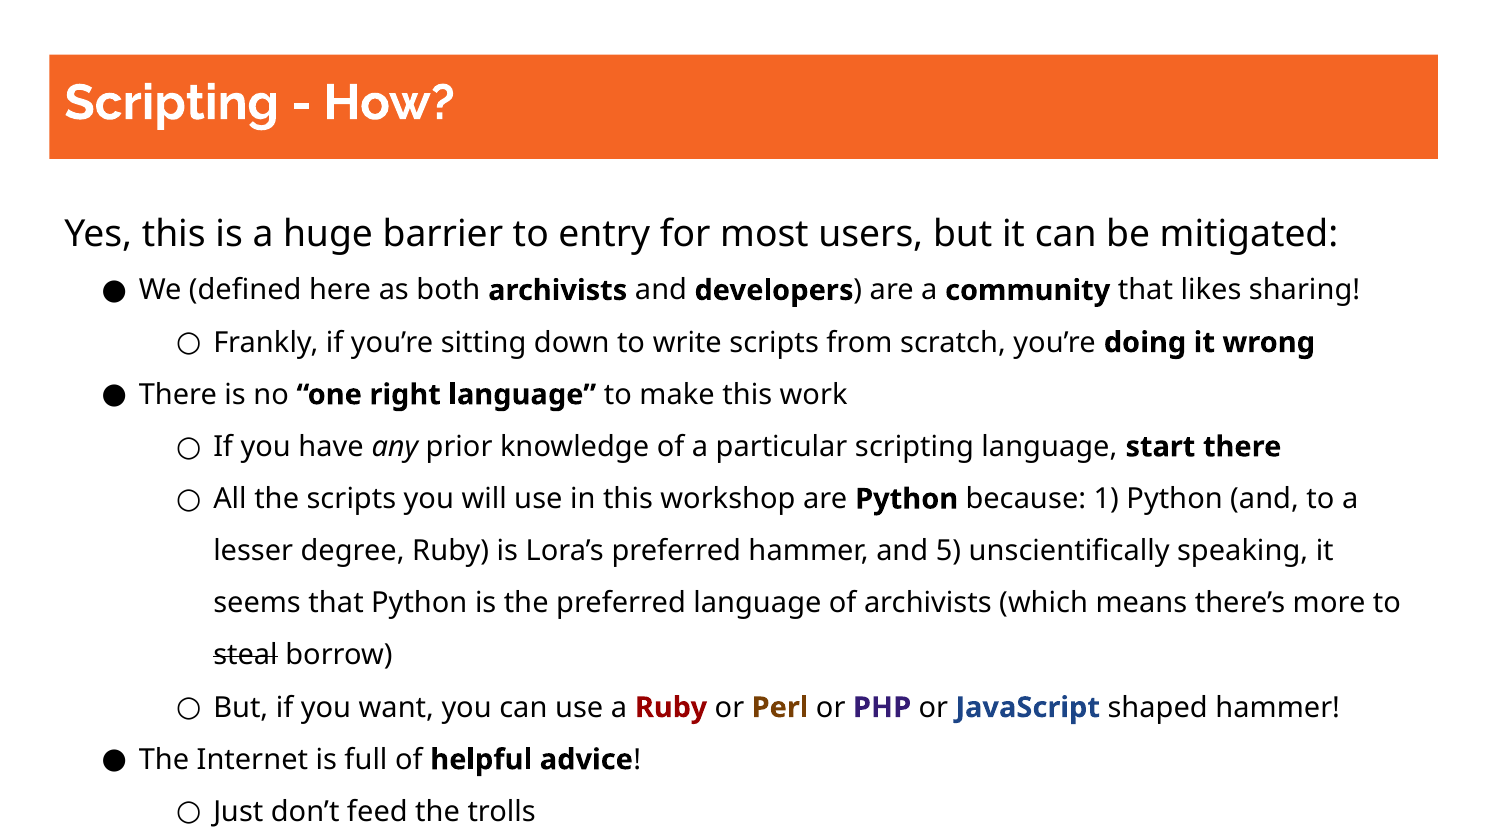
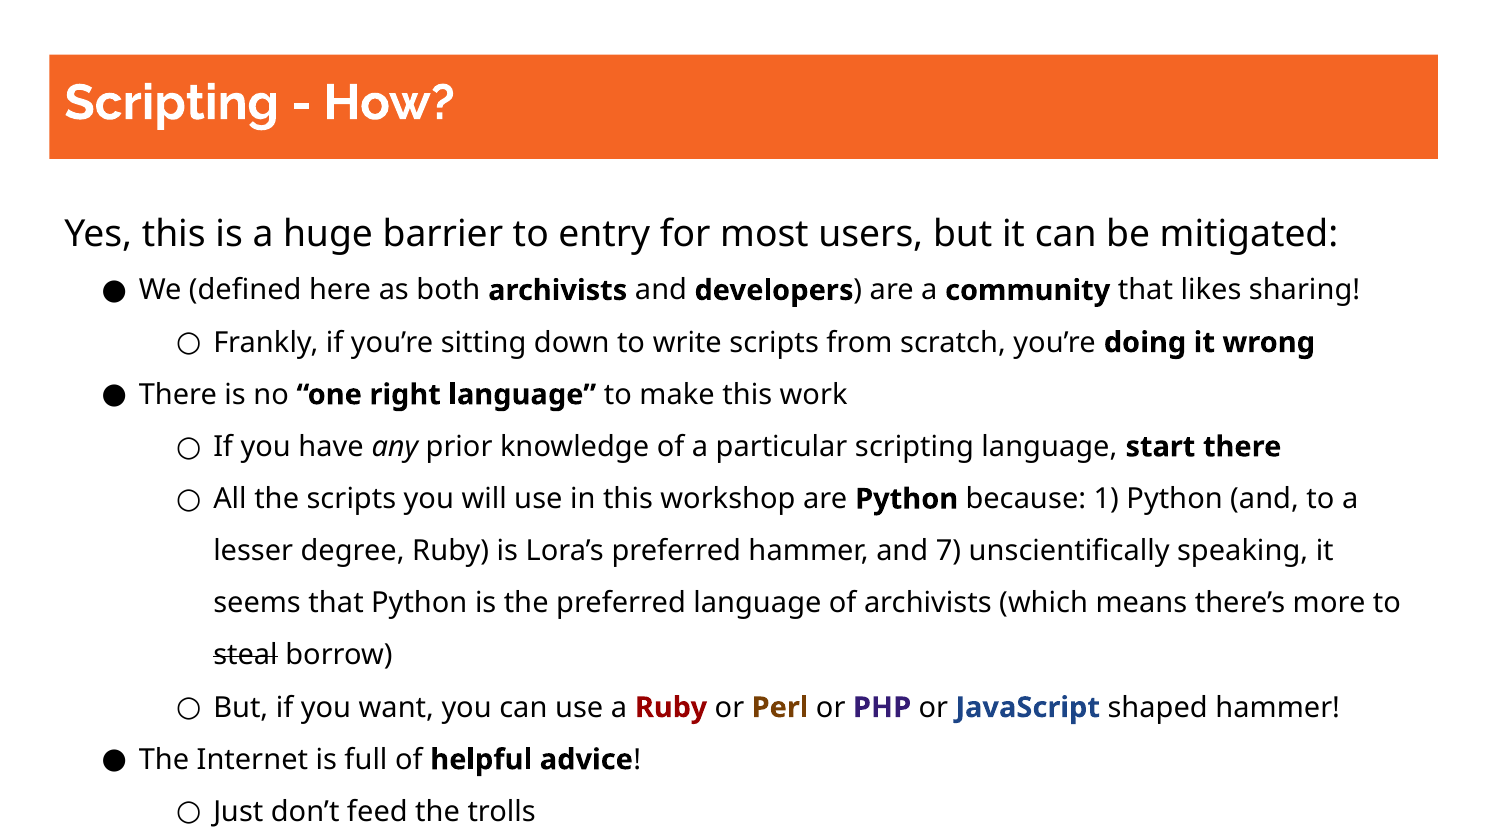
5: 5 -> 7
